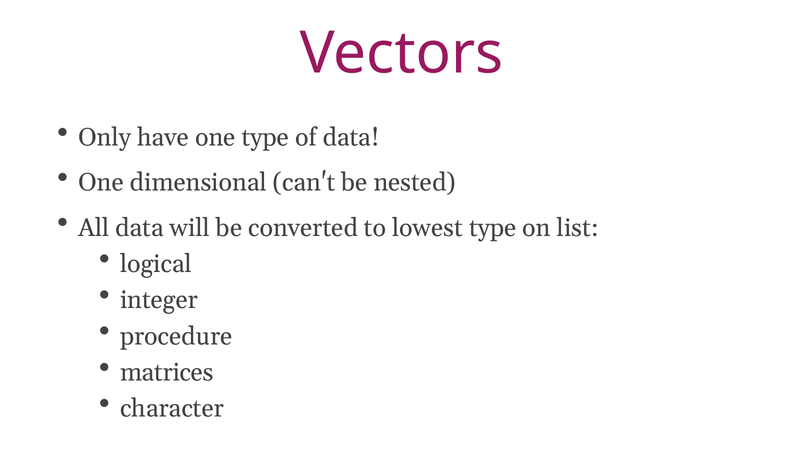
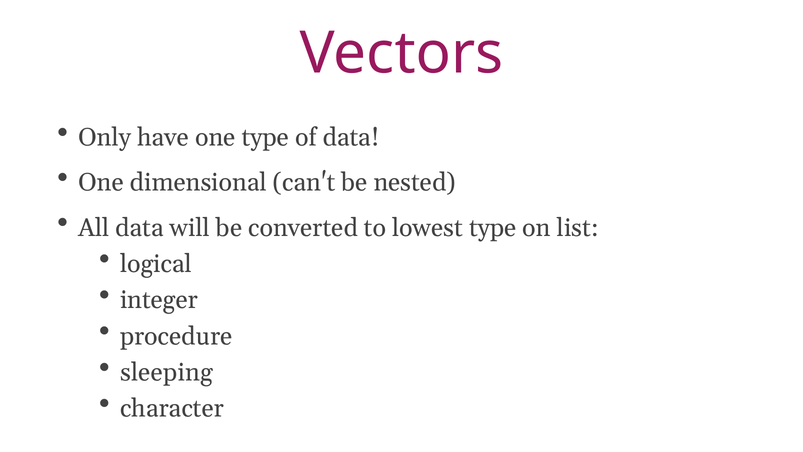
matrices: matrices -> sleeping
